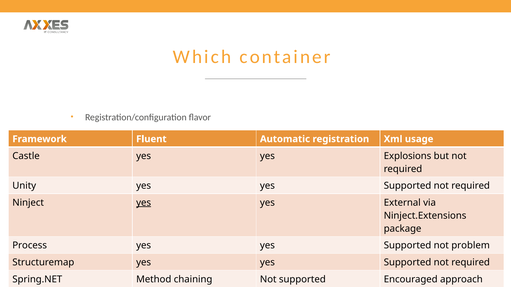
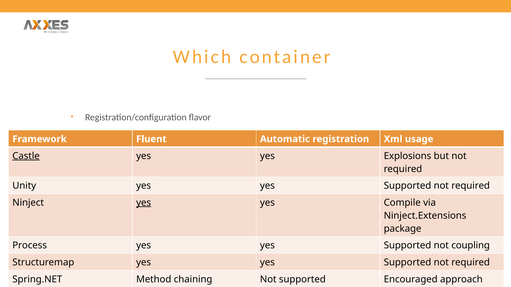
Castle underline: none -> present
External: External -> Compile
problem: problem -> coupling
